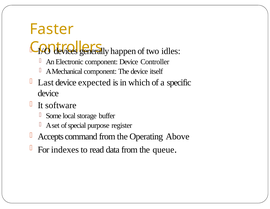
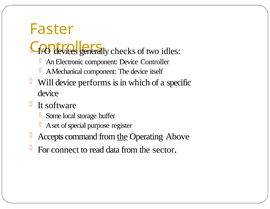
happen: happen -> checks
Last: Last -> Will
expected: expected -> performs
the at (122, 136) underline: none -> present
indexes: indexes -> connect
queue: queue -> sector
